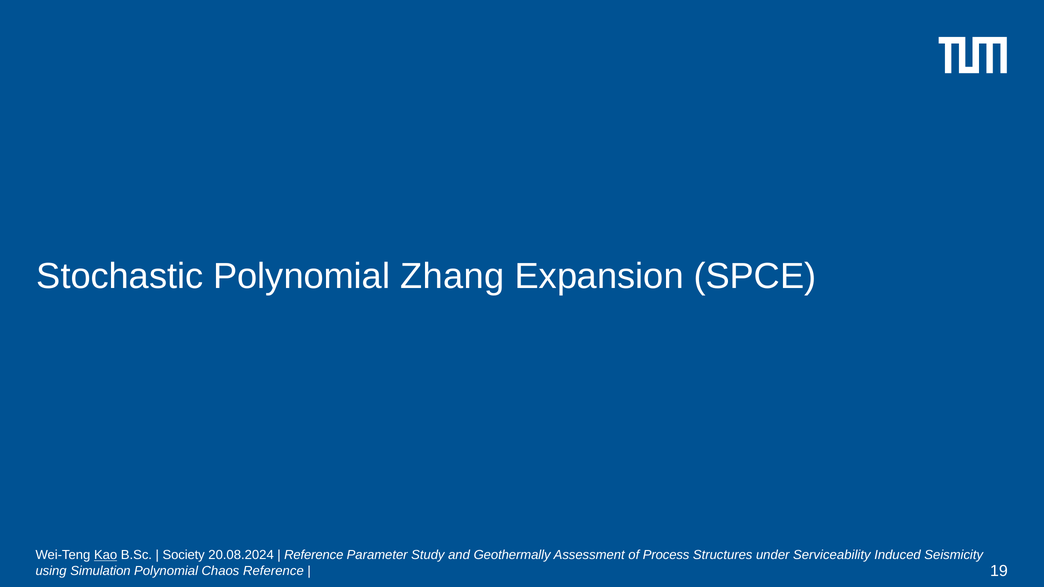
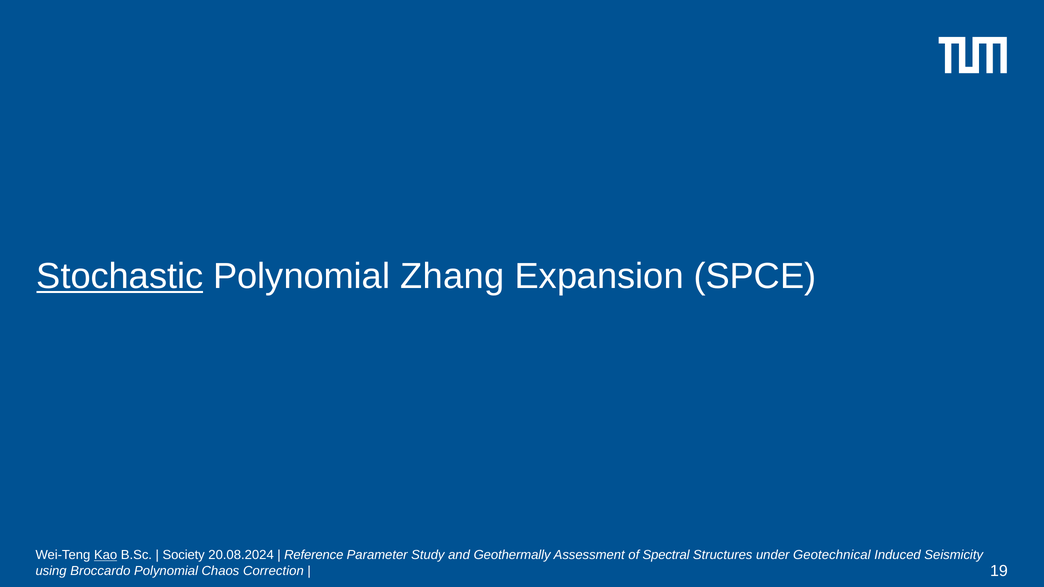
Stochastic underline: none -> present
Process: Process -> Spectral
Serviceability: Serviceability -> Geotechnical
Simulation: Simulation -> Broccardo
Chaos Reference: Reference -> Correction
